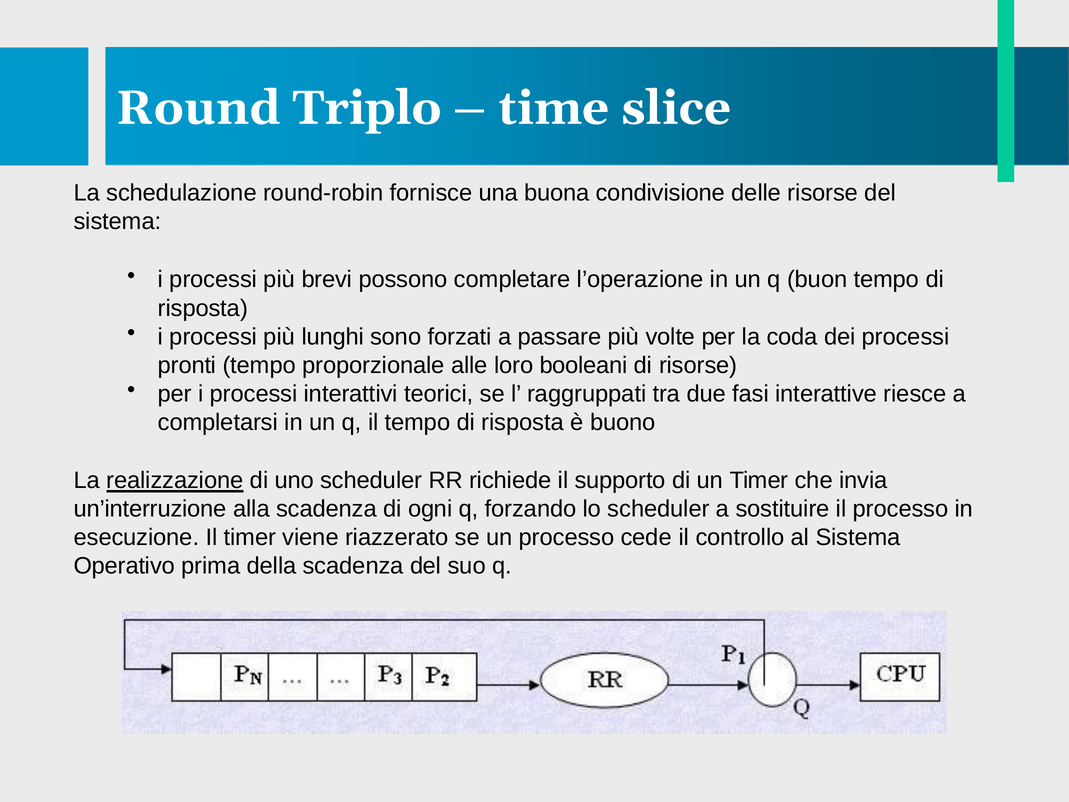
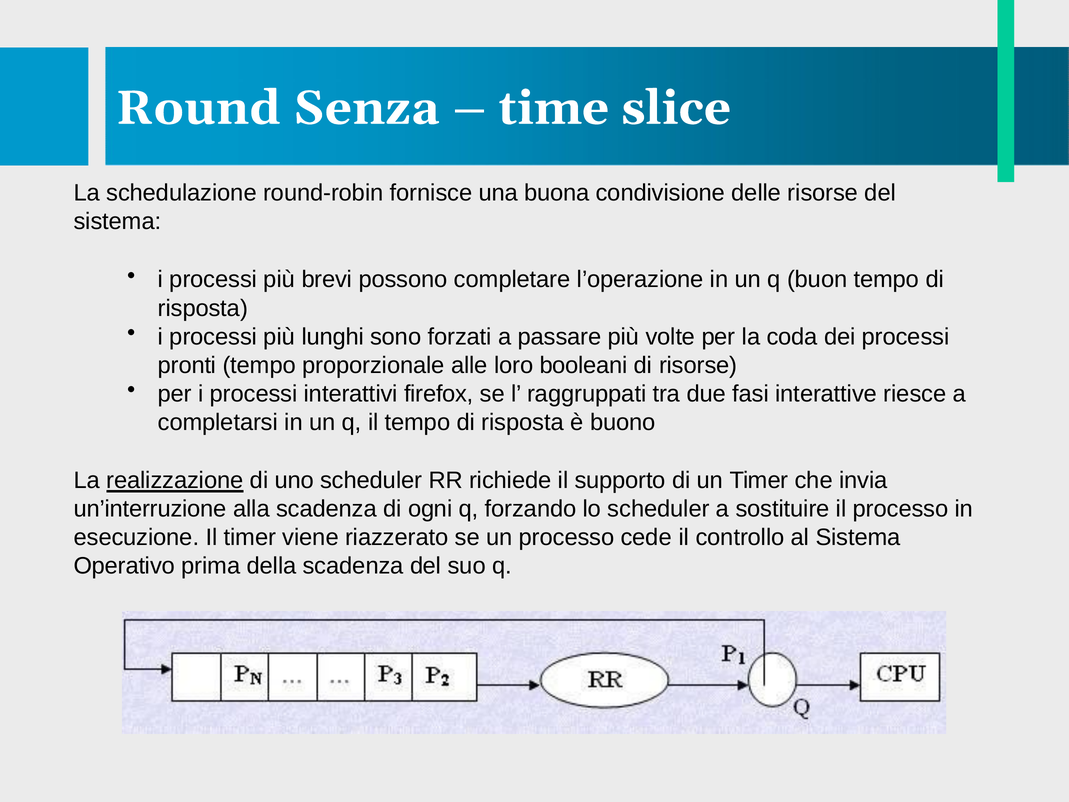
Triplo: Triplo -> Senza
teorici: teorici -> firefox
